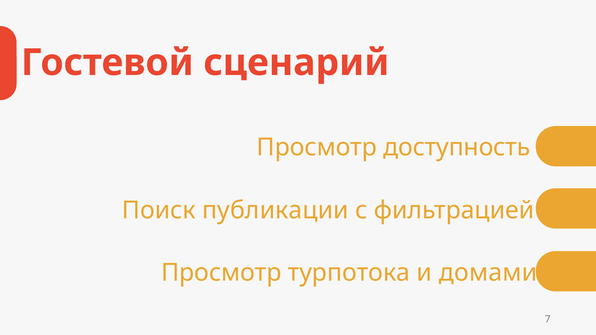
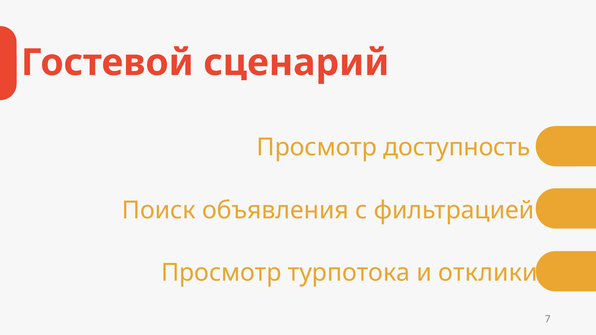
публикации: публикации -> объявления
домами: домами -> отклики
